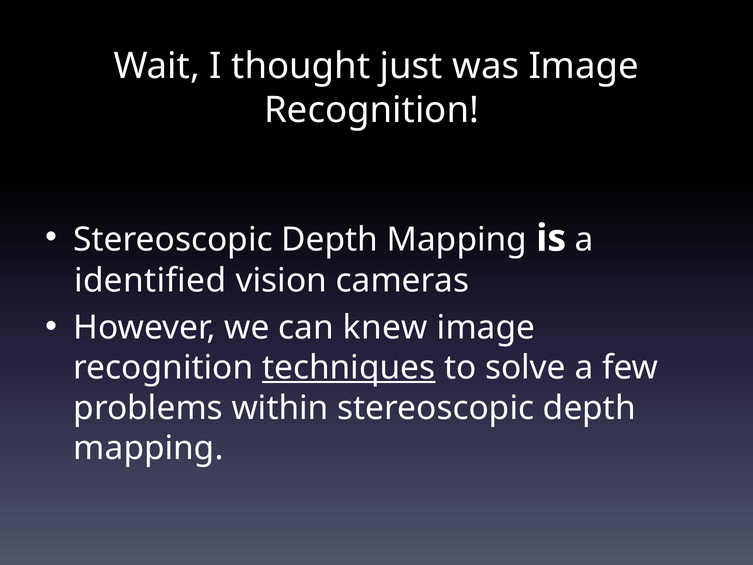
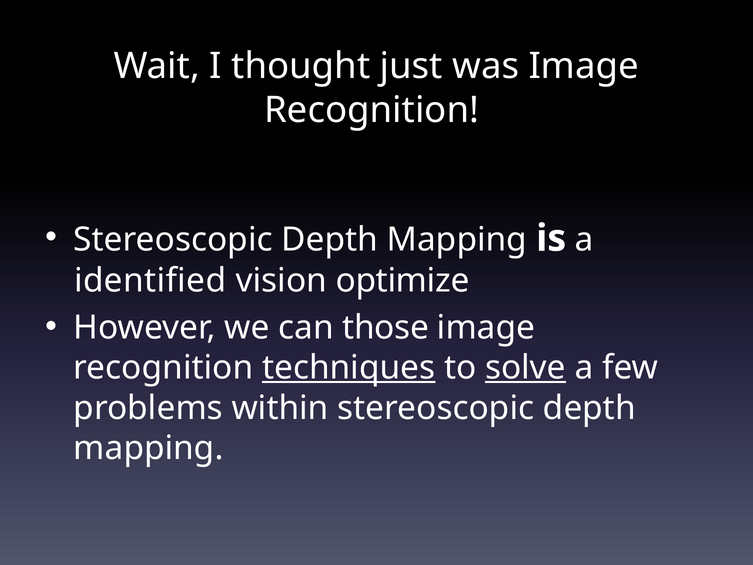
cameras: cameras -> optimize
knew: knew -> those
solve underline: none -> present
